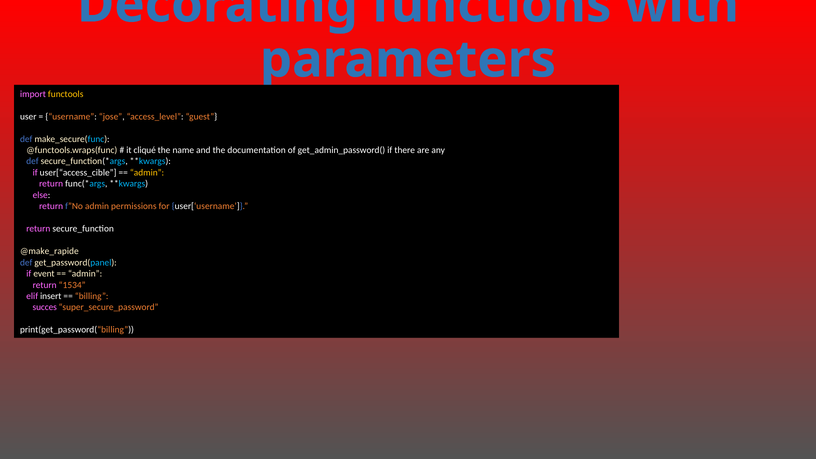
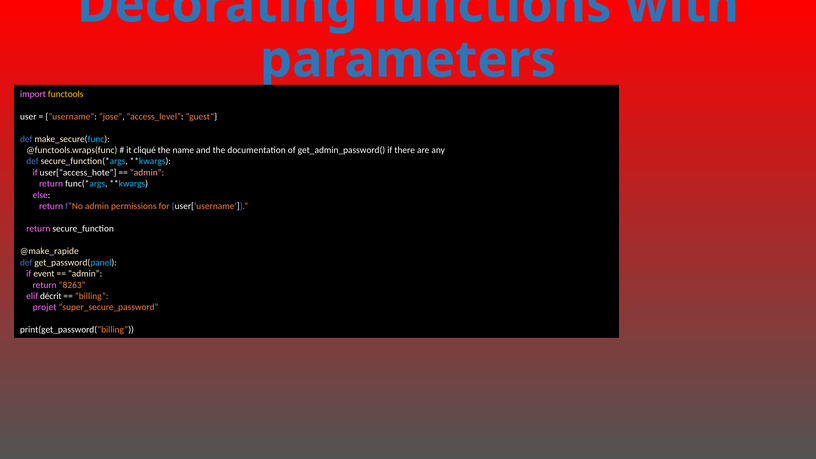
user[“access_cible: user[“access_cible -> user[“access_hote
admin at (147, 173) colour: yellow -> pink
1534: 1534 -> 8263
insert: insert -> décrit
succes: succes -> projet
